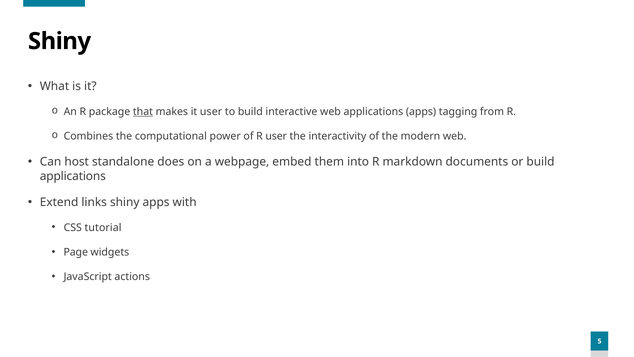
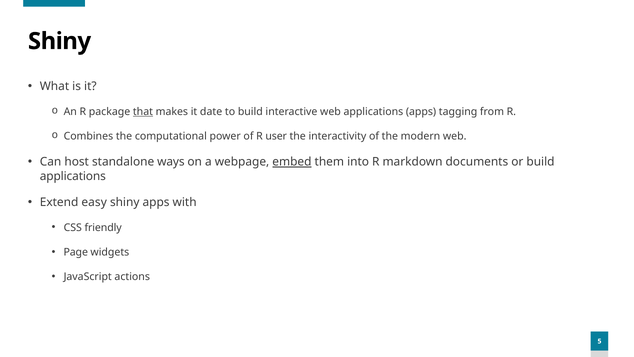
it user: user -> date
does: does -> ways
embed underline: none -> present
links: links -> easy
tutorial: tutorial -> friendly
